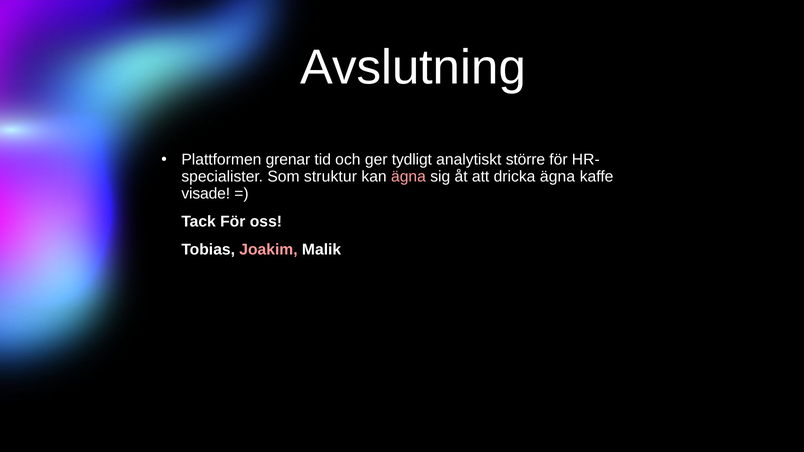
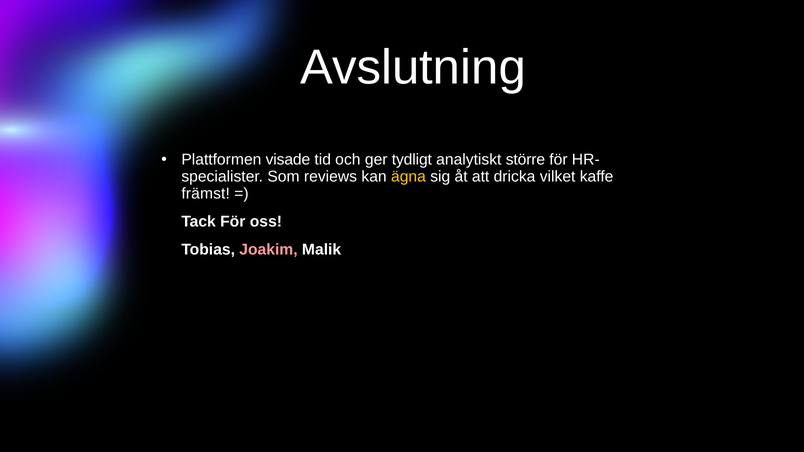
grenar: grenar -> visade
struktur: struktur -> reviews
ägna at (408, 177) colour: pink -> yellow
dricka ägna: ägna -> vilket
visade: visade -> främst
